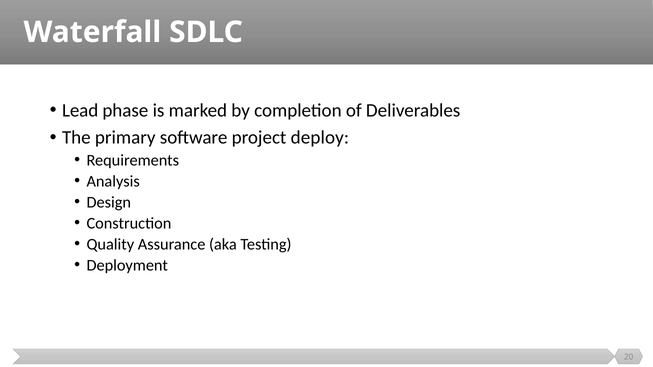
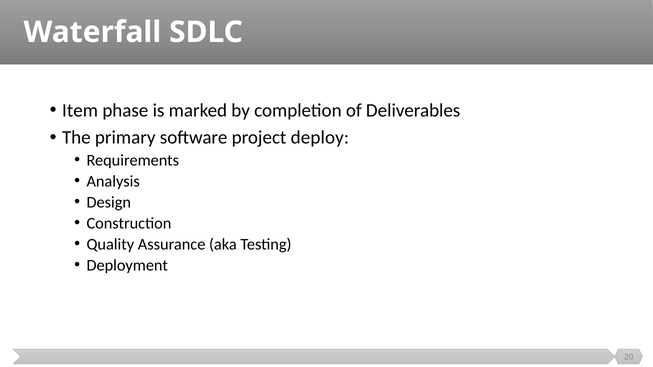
Lead: Lead -> Item
